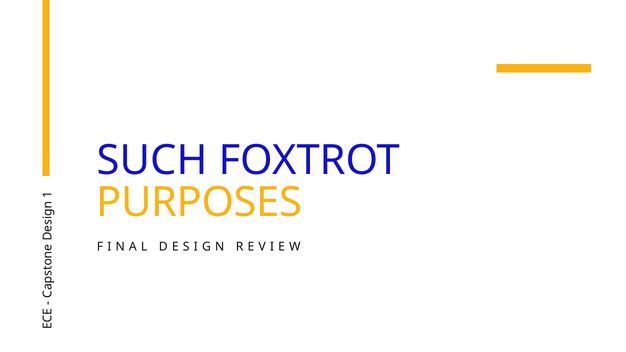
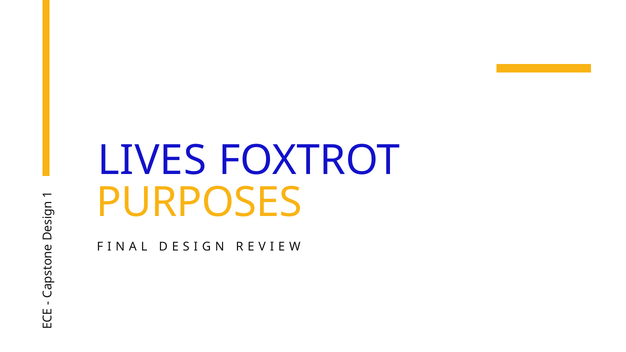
SUCH: SUCH -> LIVES
